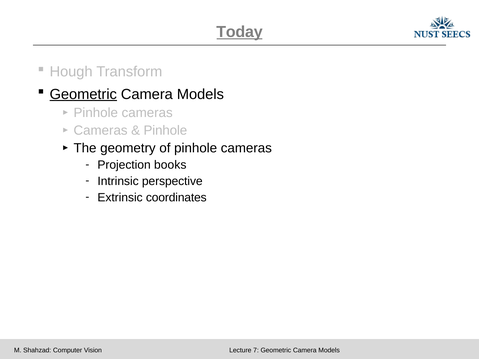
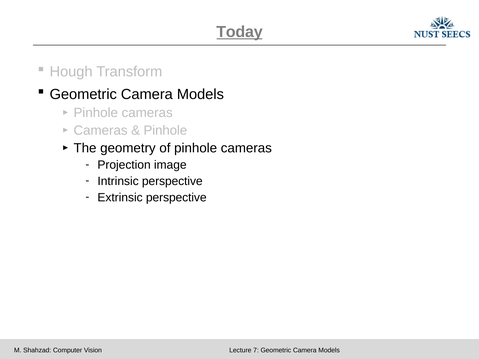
Geometric at (83, 94) underline: present -> none
books: books -> image
Extrinsic coordinates: coordinates -> perspective
